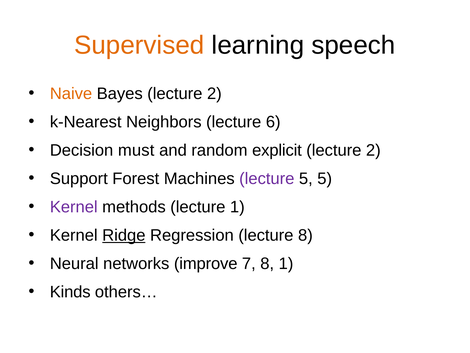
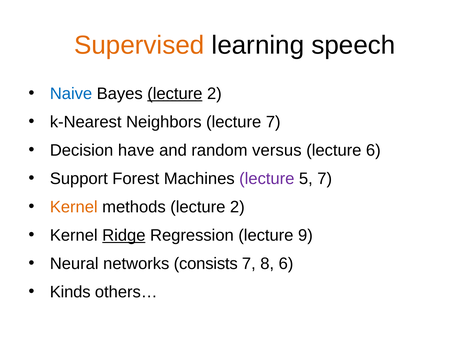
Naive colour: orange -> blue
lecture at (175, 94) underline: none -> present
lecture 6: 6 -> 7
must: must -> have
explicit: explicit -> versus
2 at (373, 150): 2 -> 6
5 5: 5 -> 7
Kernel at (74, 207) colour: purple -> orange
methods lecture 1: 1 -> 2
lecture 8: 8 -> 9
improve: improve -> consists
8 1: 1 -> 6
